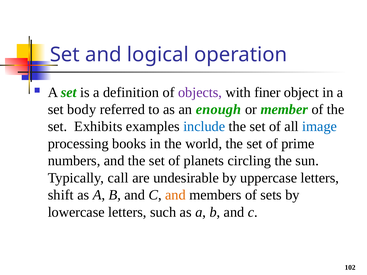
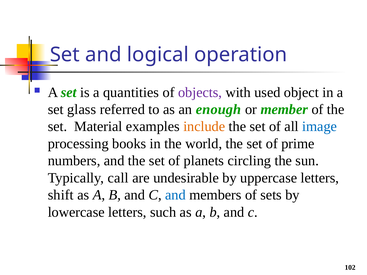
definition: definition -> quantities
finer: finer -> used
body: body -> glass
Exhibits: Exhibits -> Material
include colour: blue -> orange
and at (175, 195) colour: orange -> blue
